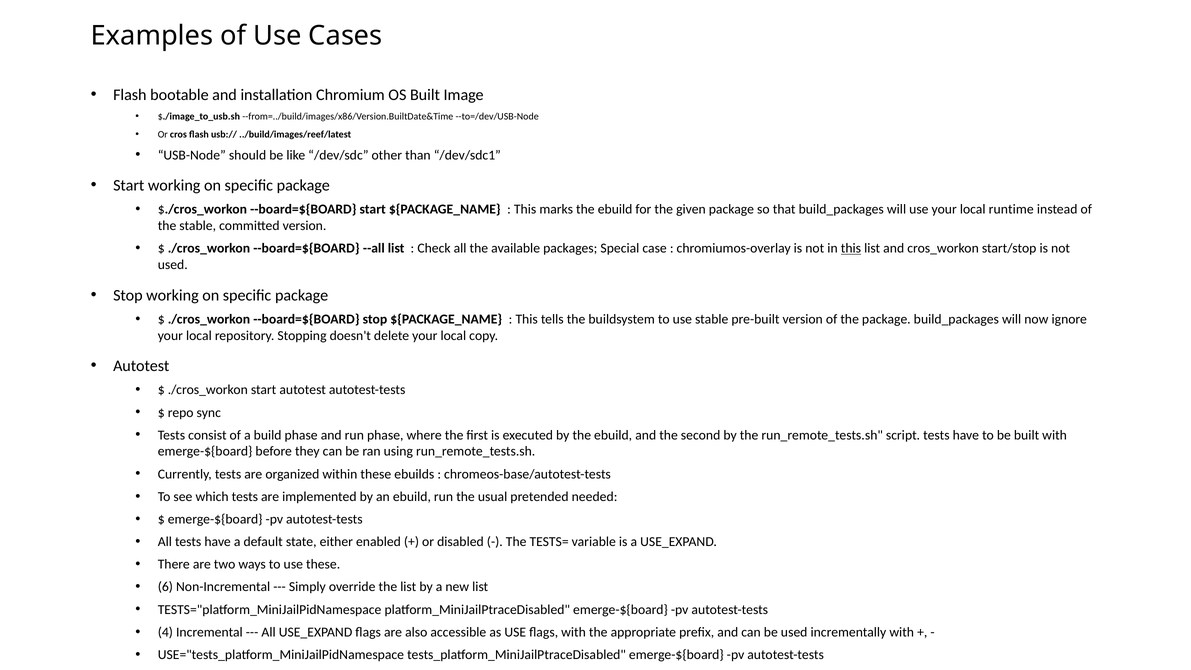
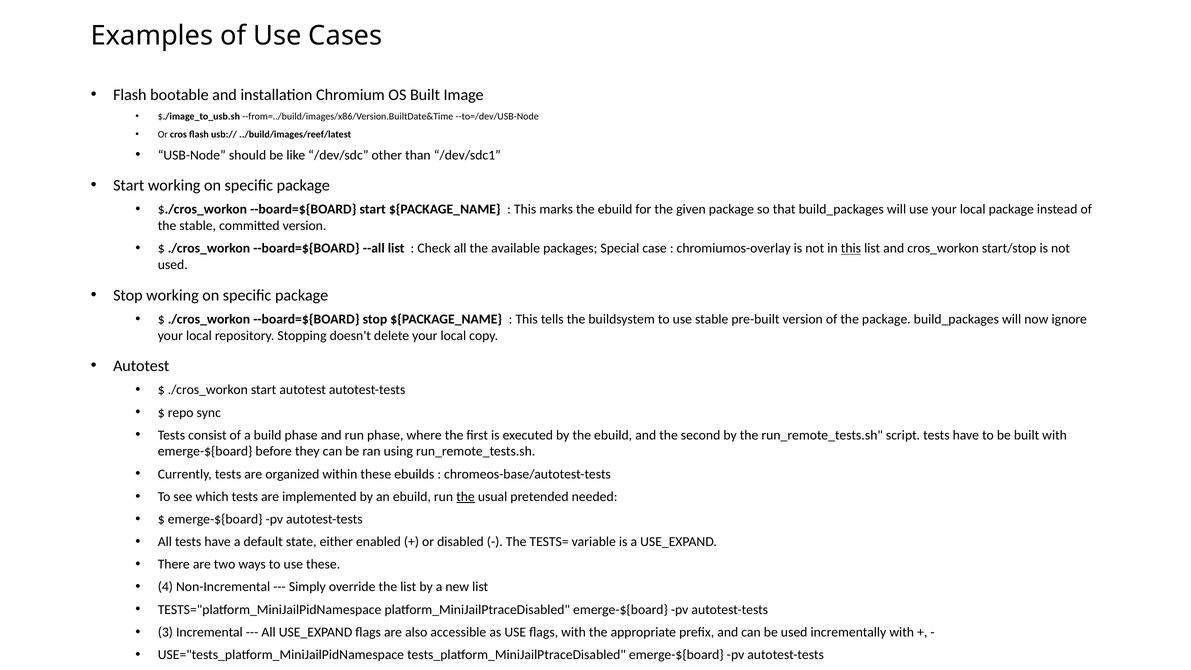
local runtime: runtime -> package
the at (466, 497) underline: none -> present
6: 6 -> 4
4: 4 -> 3
